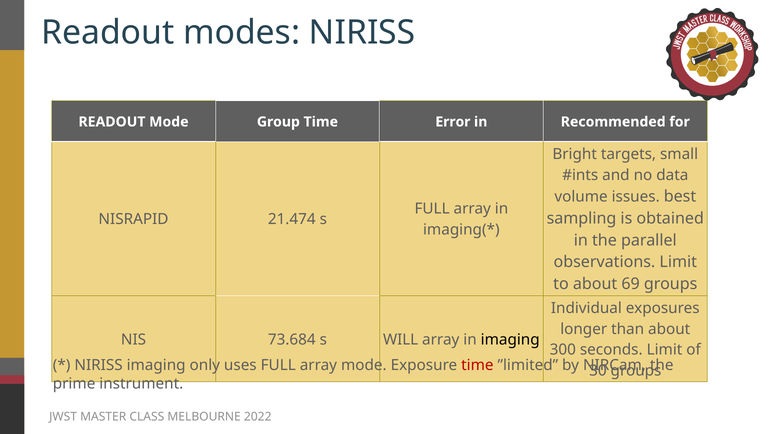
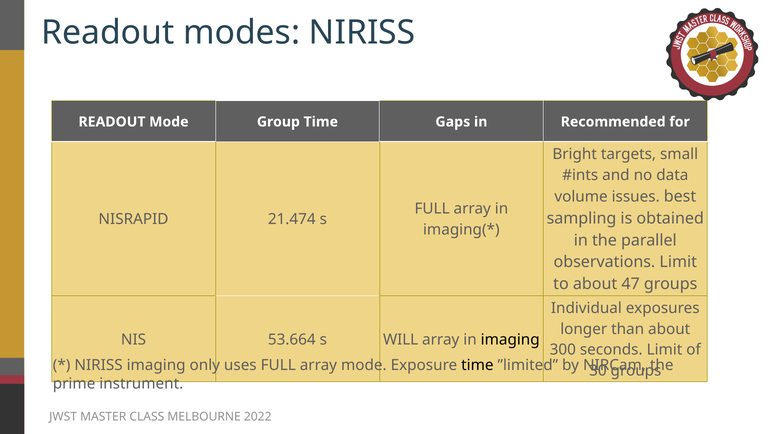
Error: Error -> Gaps
69: 69 -> 47
73.684: 73.684 -> 53.664
time at (477, 365) colour: red -> black
